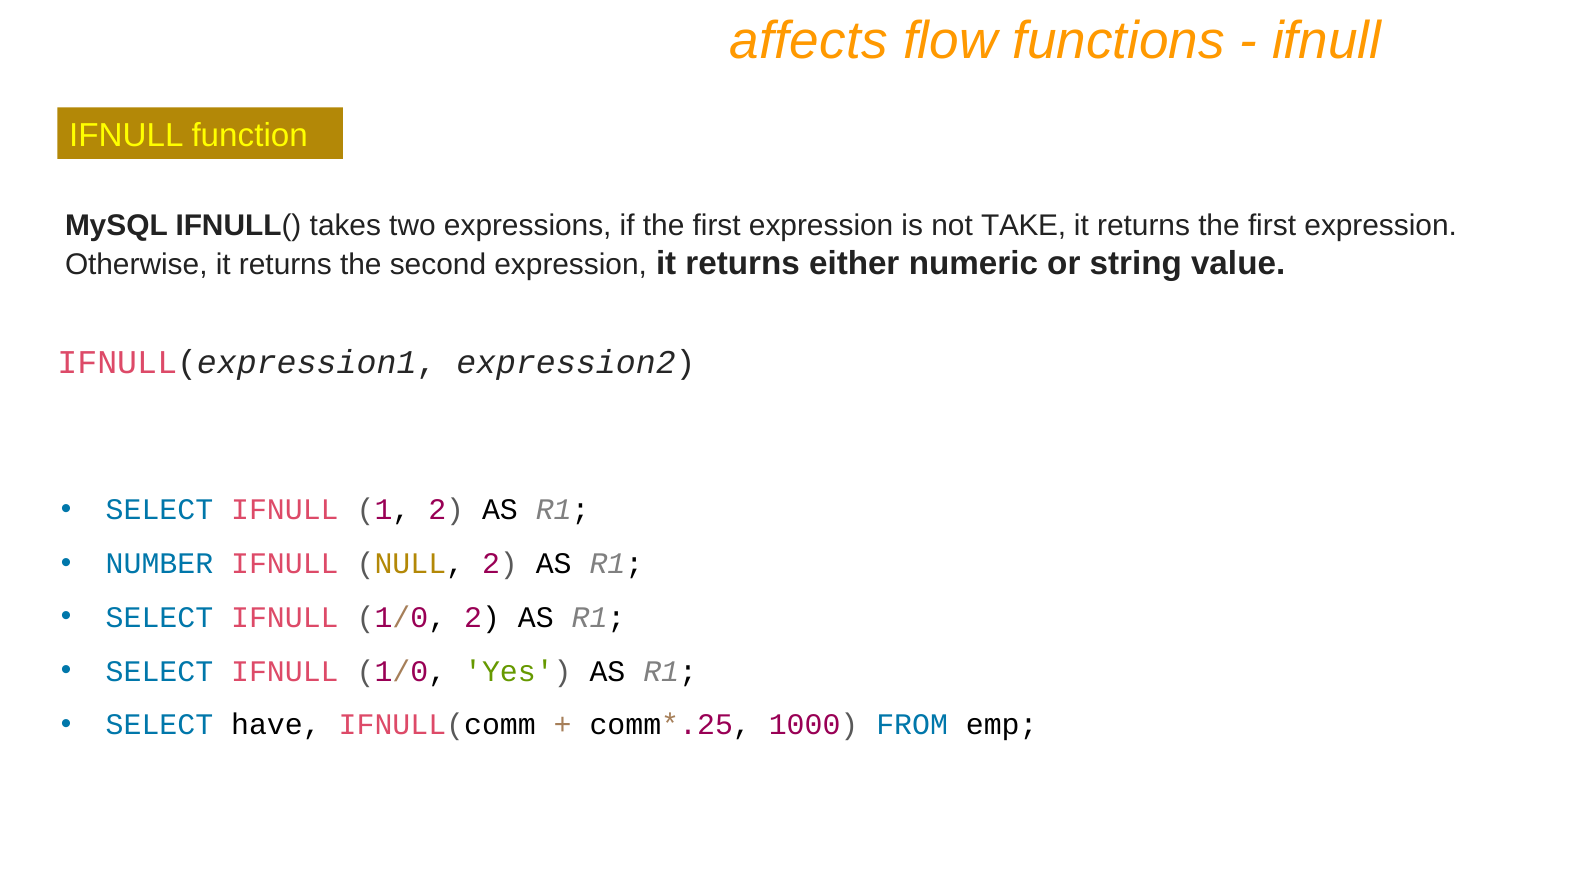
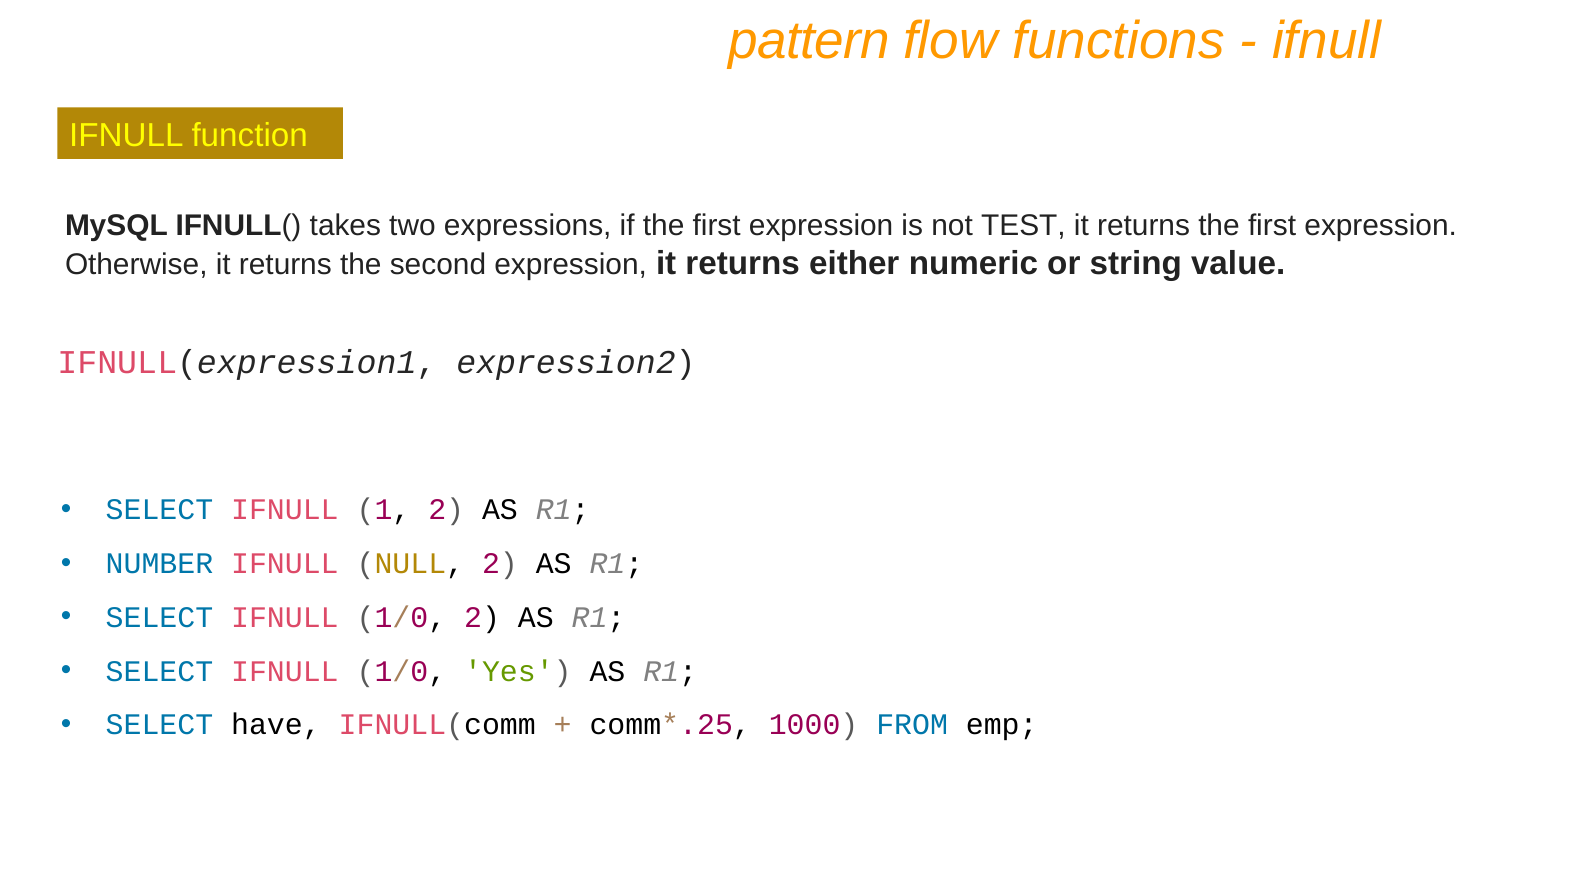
affects: affects -> pattern
TAKE: TAKE -> TEST
